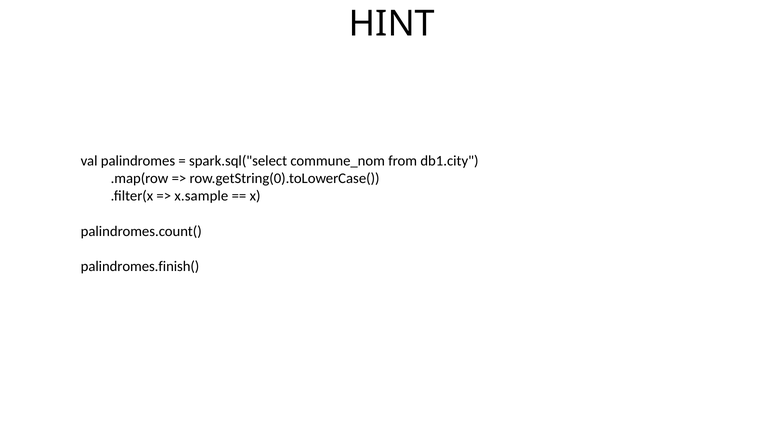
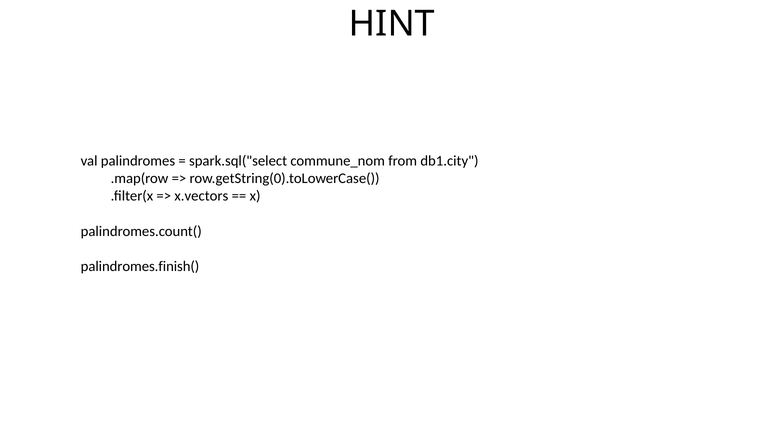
x.sample: x.sample -> x.vectors
